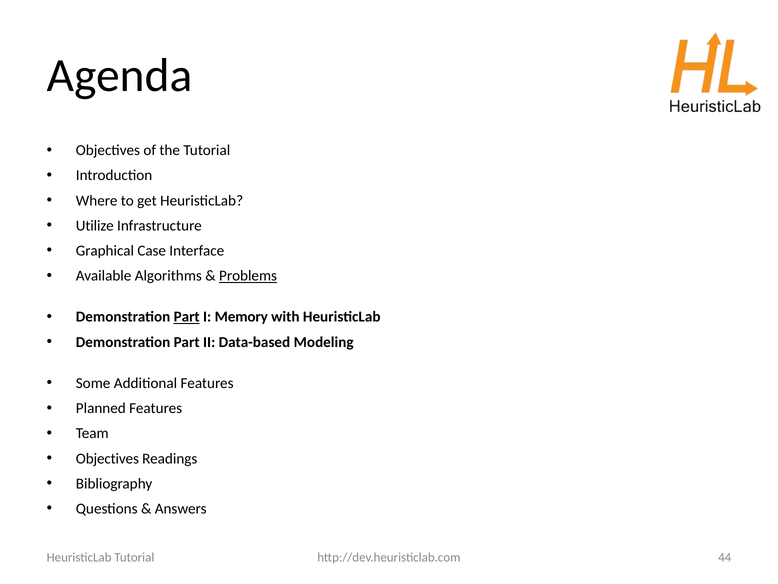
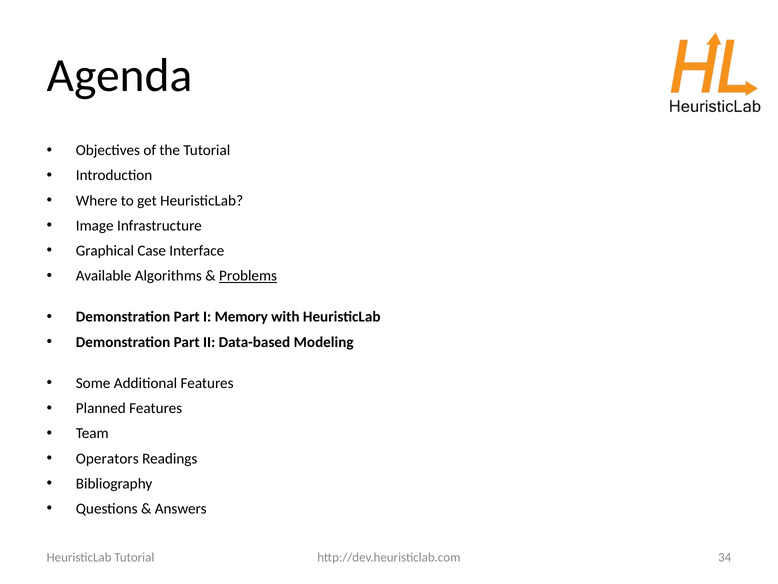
Utilize: Utilize -> Image
Part at (187, 317) underline: present -> none
Objectives at (107, 458): Objectives -> Operators
44: 44 -> 34
